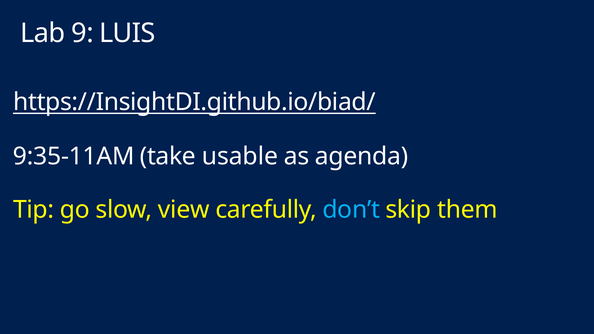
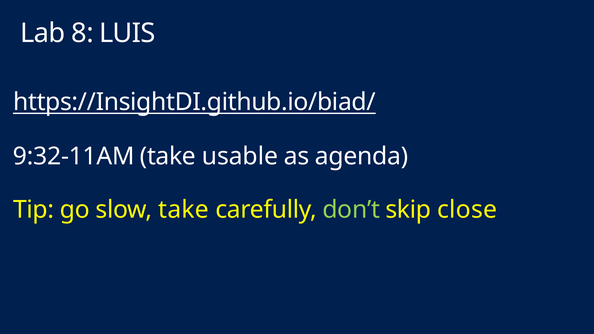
9: 9 -> 8
9:35-11AM: 9:35-11AM -> 9:32-11AM
slow view: view -> take
don’t colour: light blue -> light green
them: them -> close
